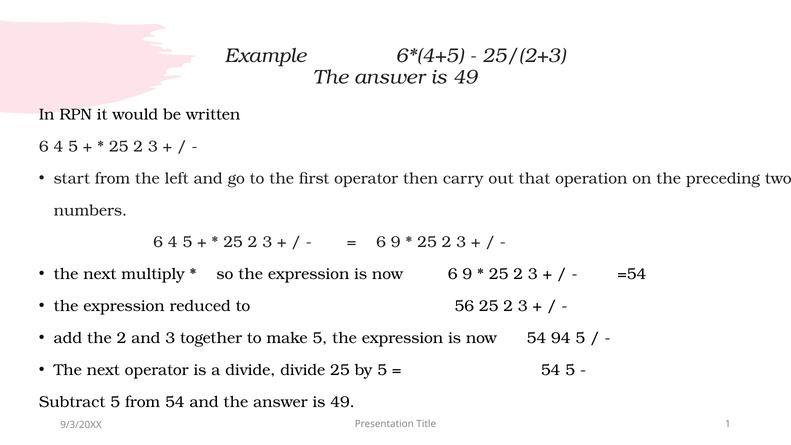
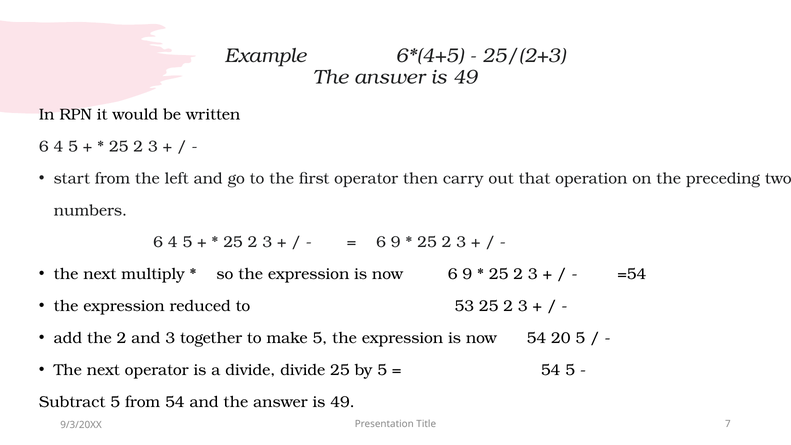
56: 56 -> 53
94: 94 -> 20
1: 1 -> 7
